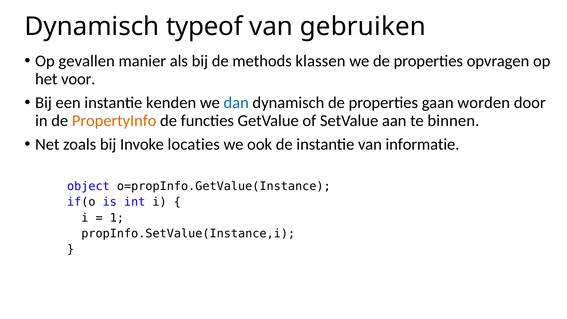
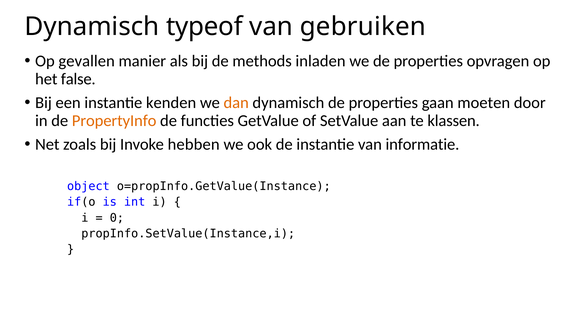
klassen: klassen -> inladen
voor: voor -> false
dan colour: blue -> orange
worden: worden -> moeten
binnen: binnen -> klassen
locaties: locaties -> hebben
1: 1 -> 0
